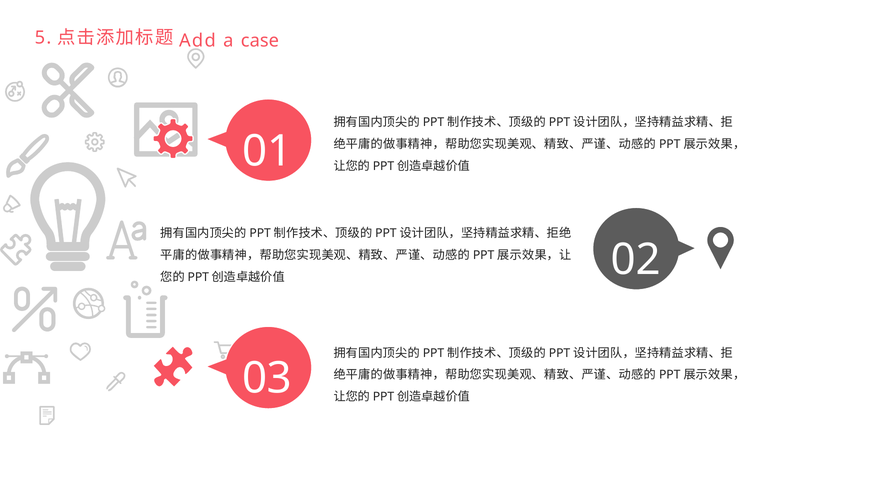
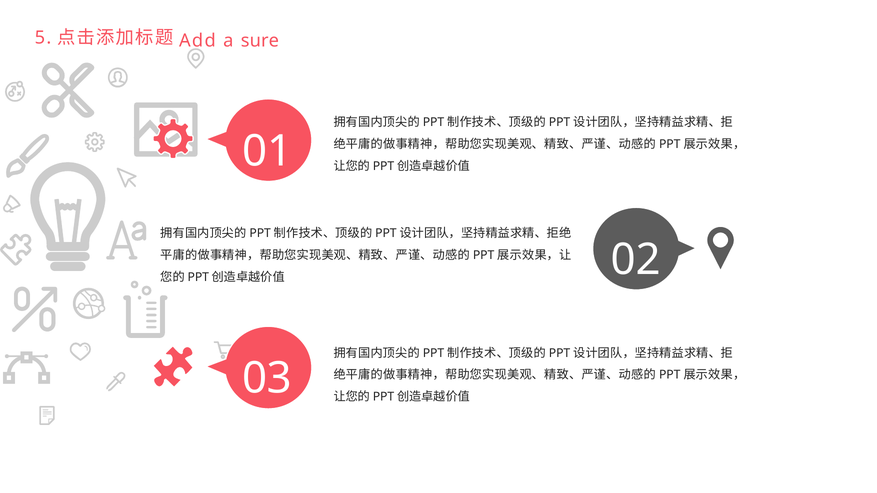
case: case -> sure
